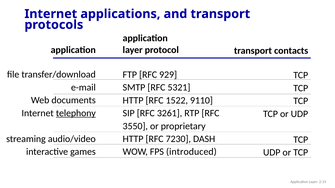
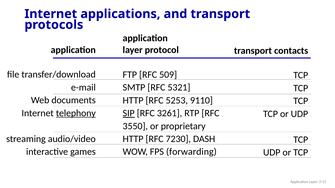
929: 929 -> 509
1522: 1522 -> 5253
SIP underline: none -> present
introduced: introduced -> forwarding
